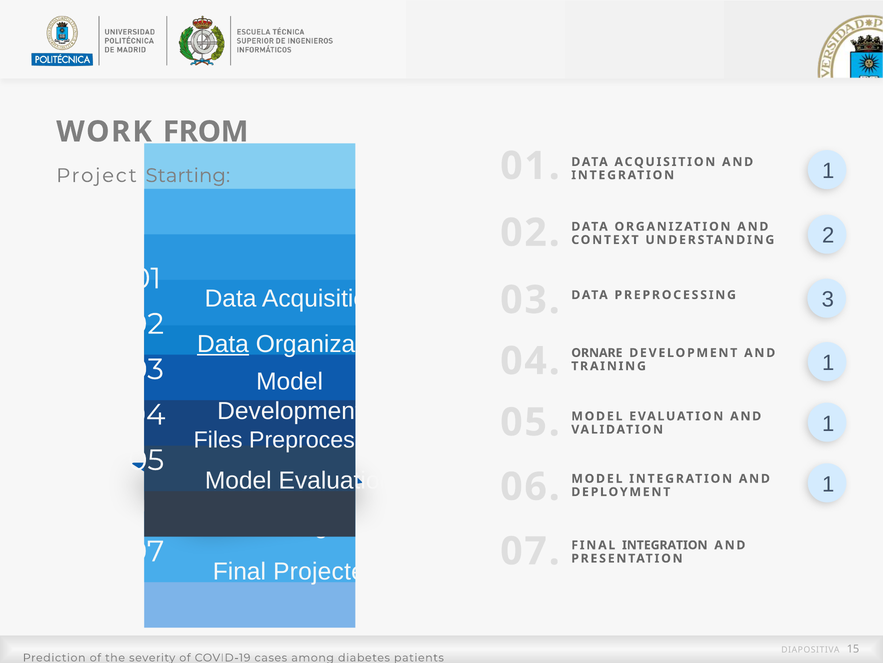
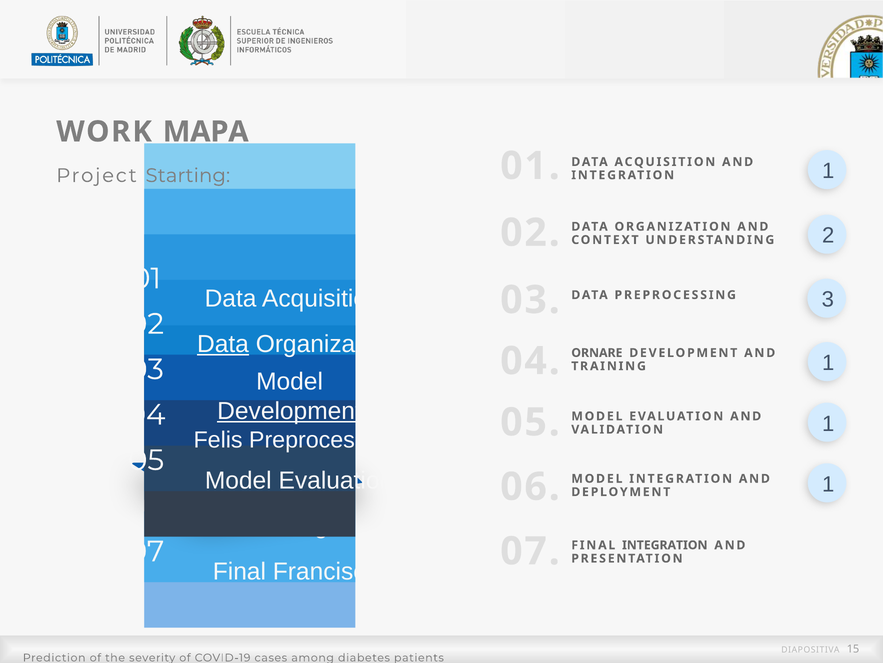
FROM: FROM -> MAPA
Development at (290, 411) underline: none -> present
Files: Files -> Felis
Projected: Projected -> Francisco
